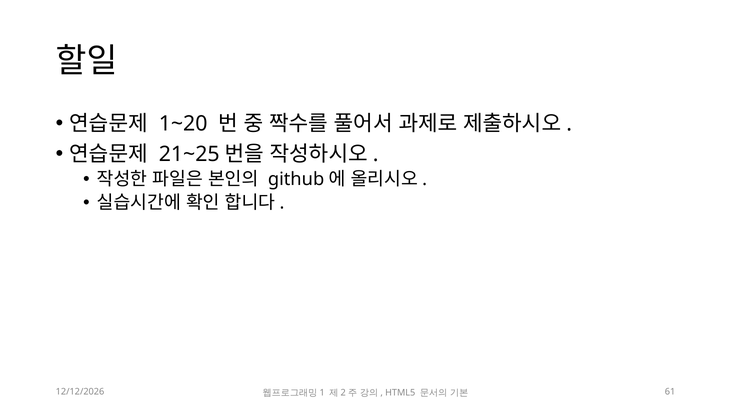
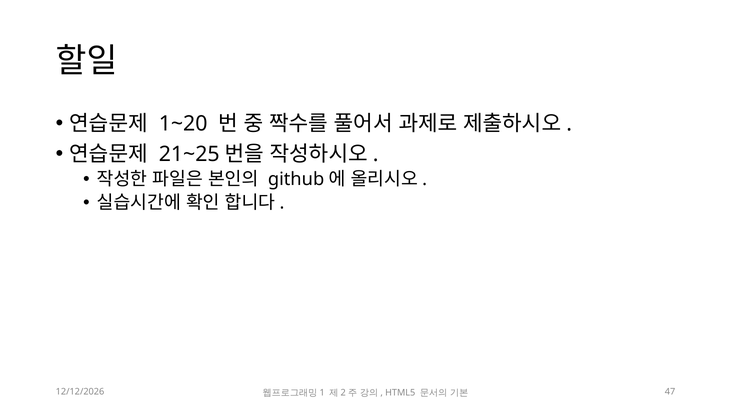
61: 61 -> 47
